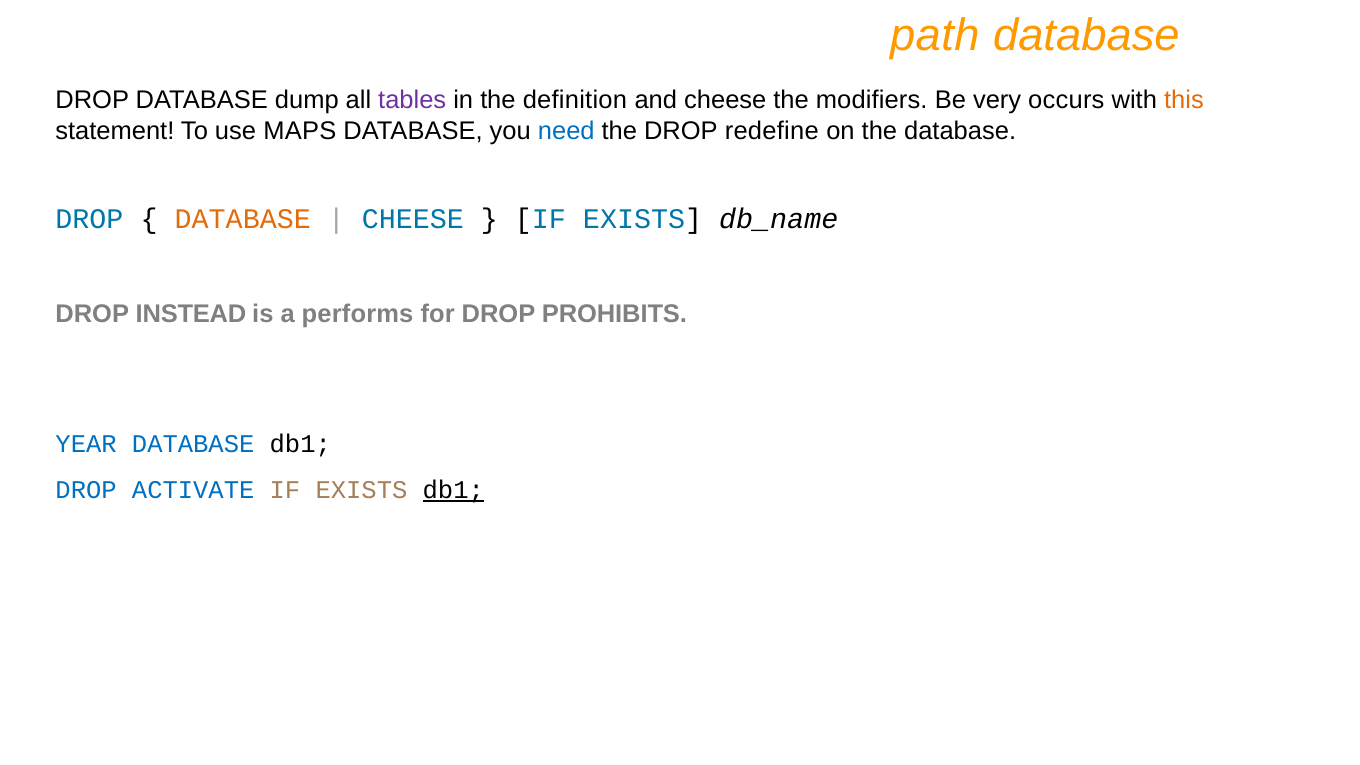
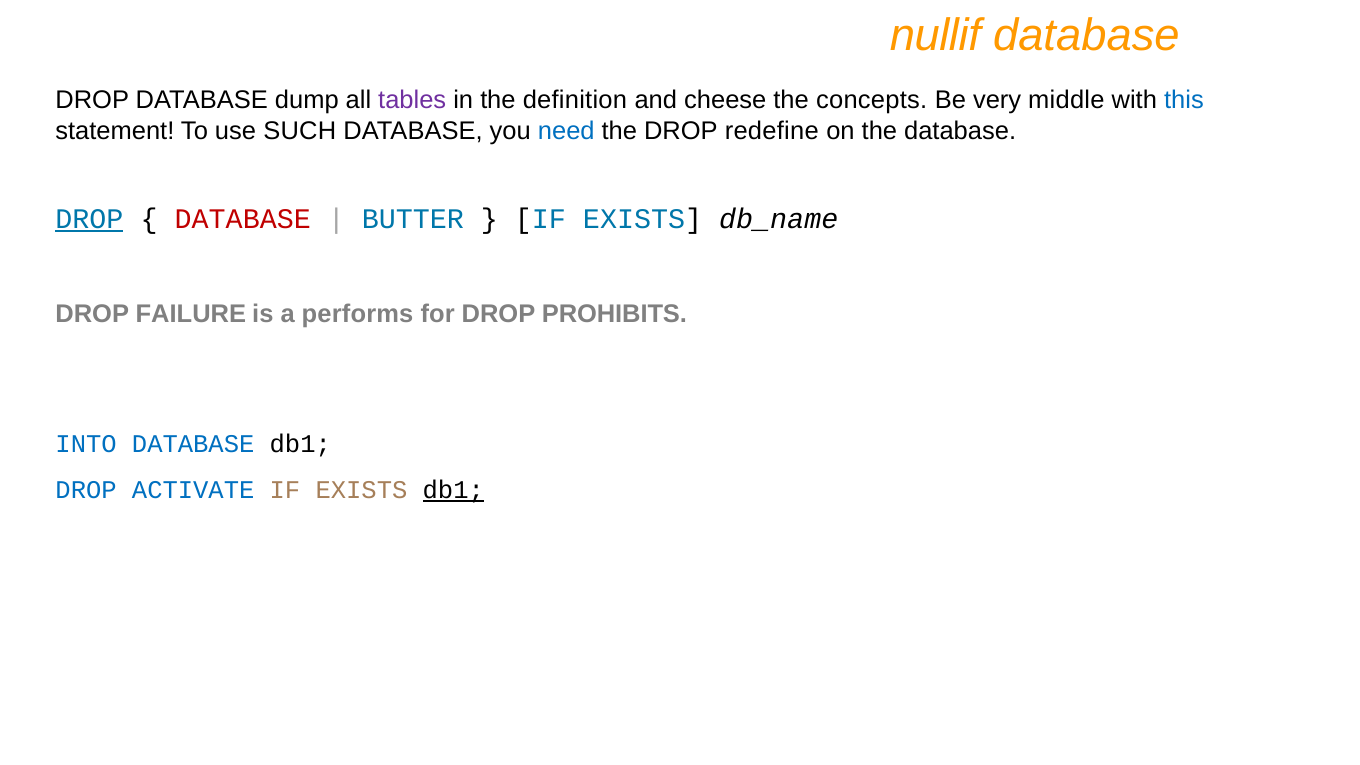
path: path -> nullif
modifiers: modifiers -> concepts
occurs: occurs -> middle
this colour: orange -> blue
MAPS: MAPS -> SUCH
DROP at (89, 219) underline: none -> present
DATABASE at (243, 219) colour: orange -> red
CHEESE at (413, 219): CHEESE -> BUTTER
INSTEAD: INSTEAD -> FAILURE
YEAR: YEAR -> INTO
